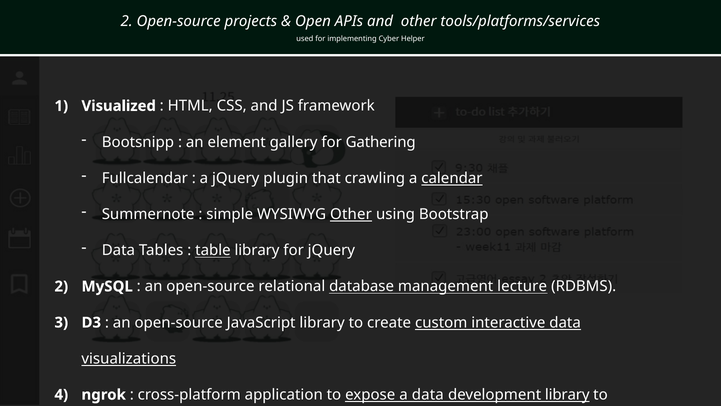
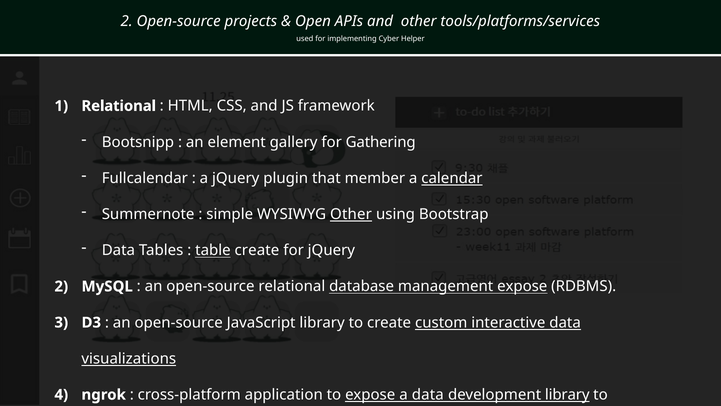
Visualized at (119, 106): Visualized -> Relational
crawling: crawling -> member
table library: library -> create
management lecture: lecture -> expose
